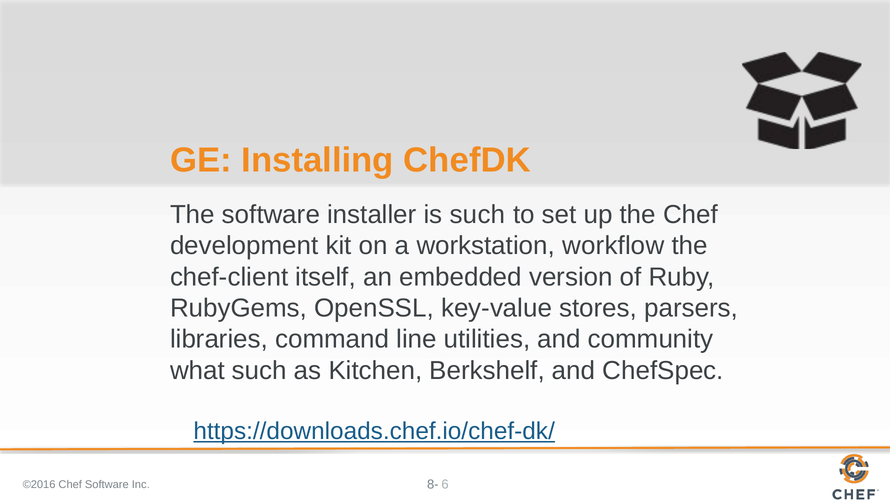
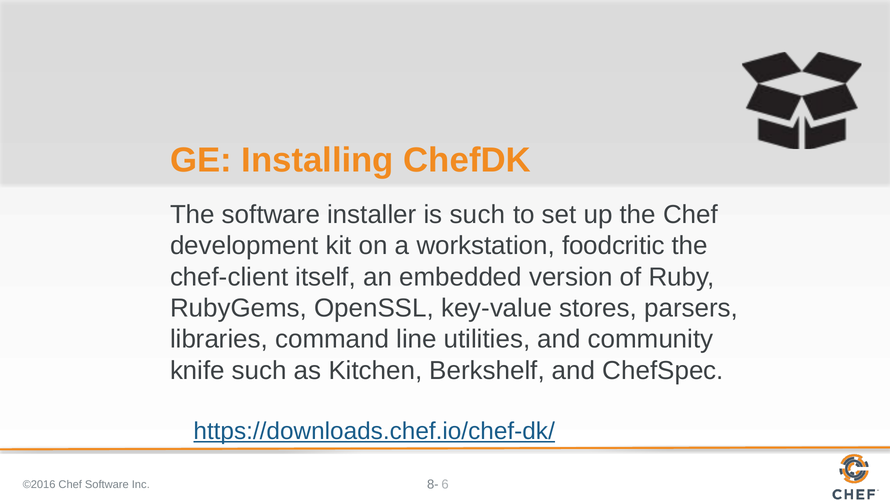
workflow: workflow -> foodcritic
what: what -> knife
